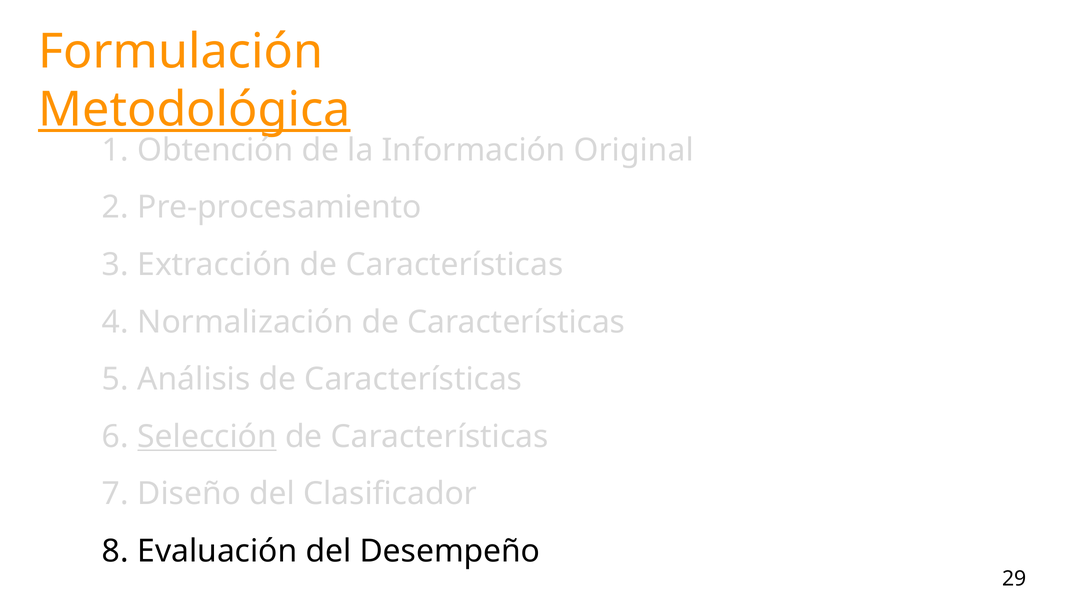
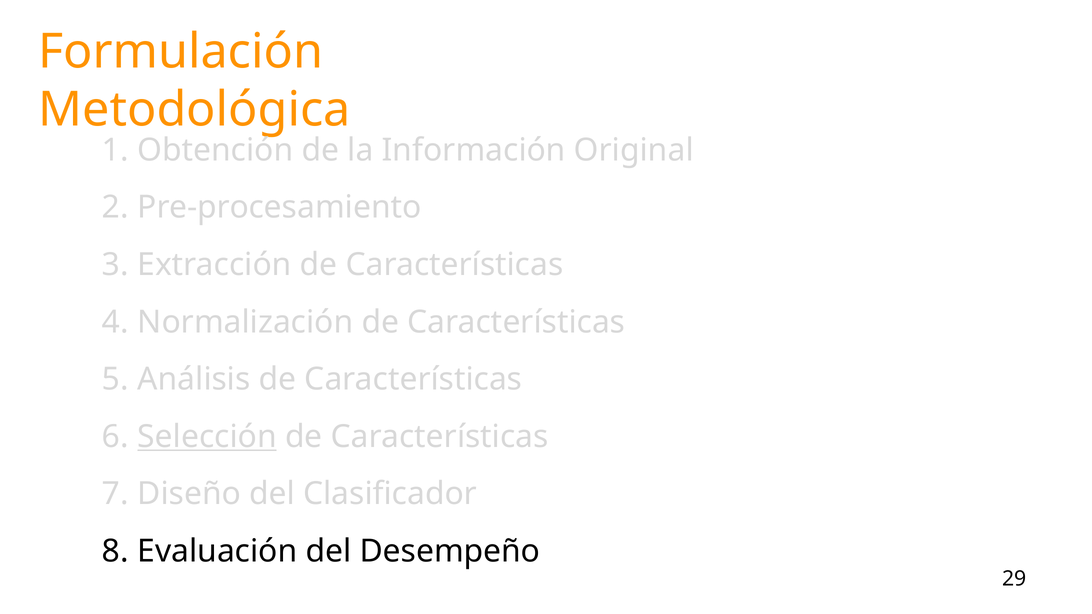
Metodológica underline: present -> none
